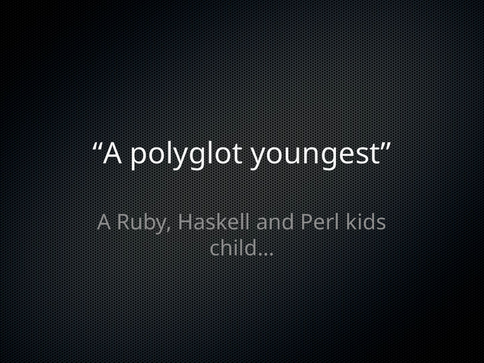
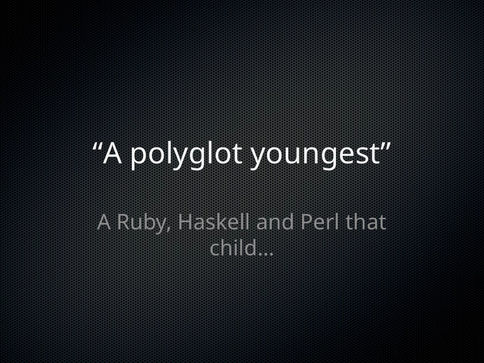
kids: kids -> that
